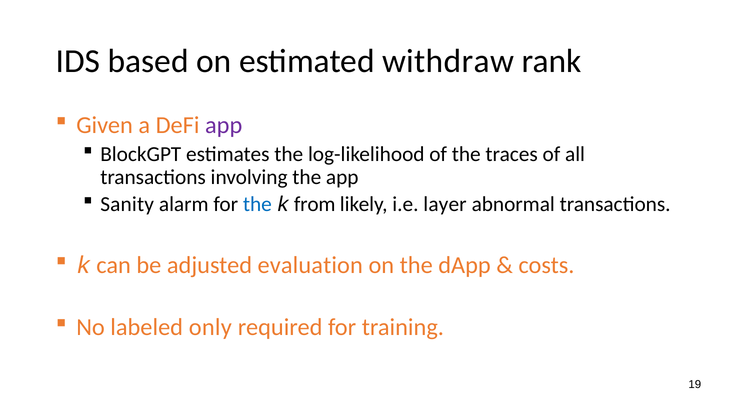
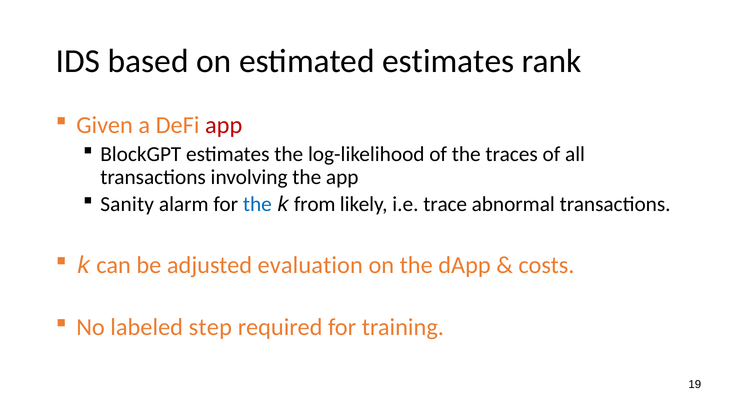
estimated withdraw: withdraw -> estimates
app at (224, 125) colour: purple -> red
layer: layer -> trace
only: only -> step
